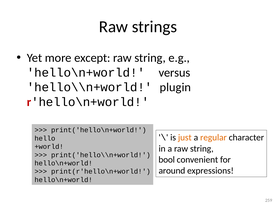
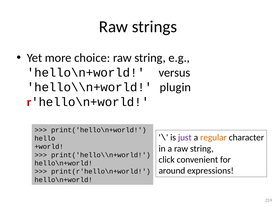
except: except -> choice
just colour: orange -> purple
bool: bool -> click
